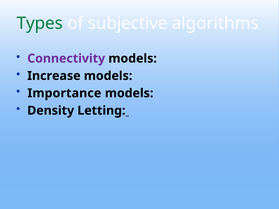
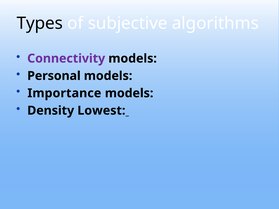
Types colour: green -> black
Increase: Increase -> Personal
Letting: Letting -> Lowest
